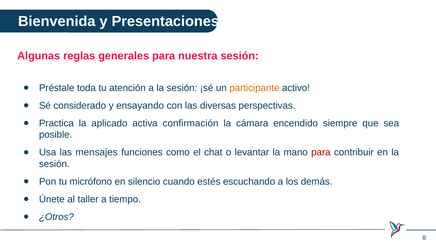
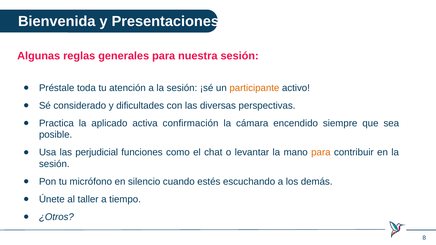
ensayando: ensayando -> dificultades
mensajes: mensajes -> perjudicial
para at (321, 153) colour: red -> orange
